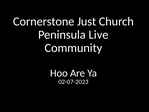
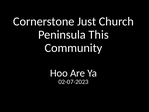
Live: Live -> This
